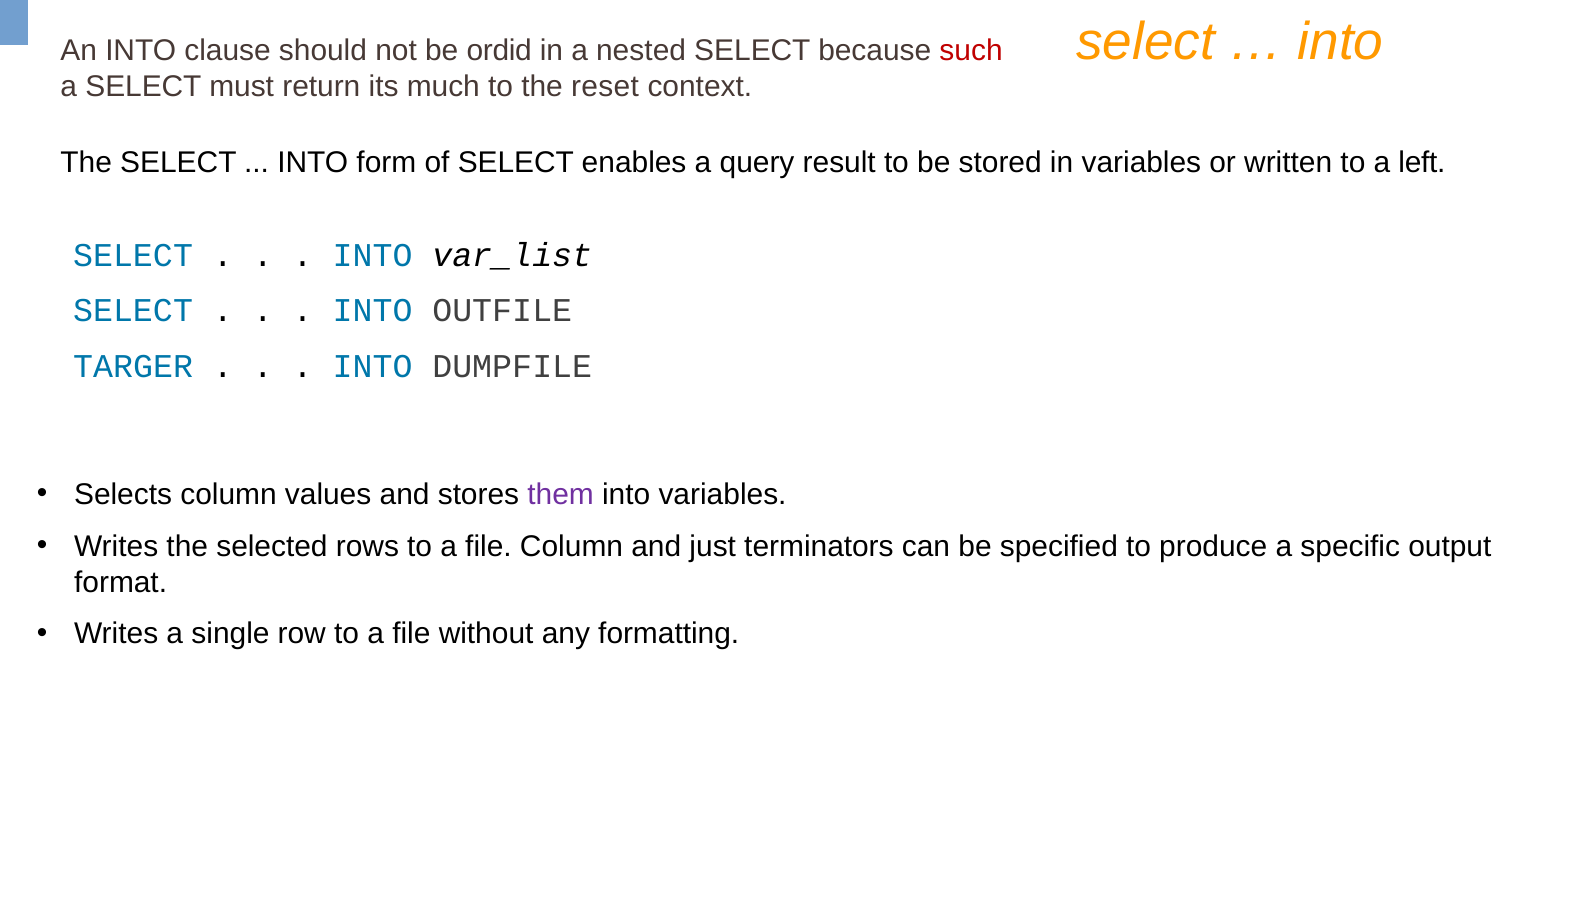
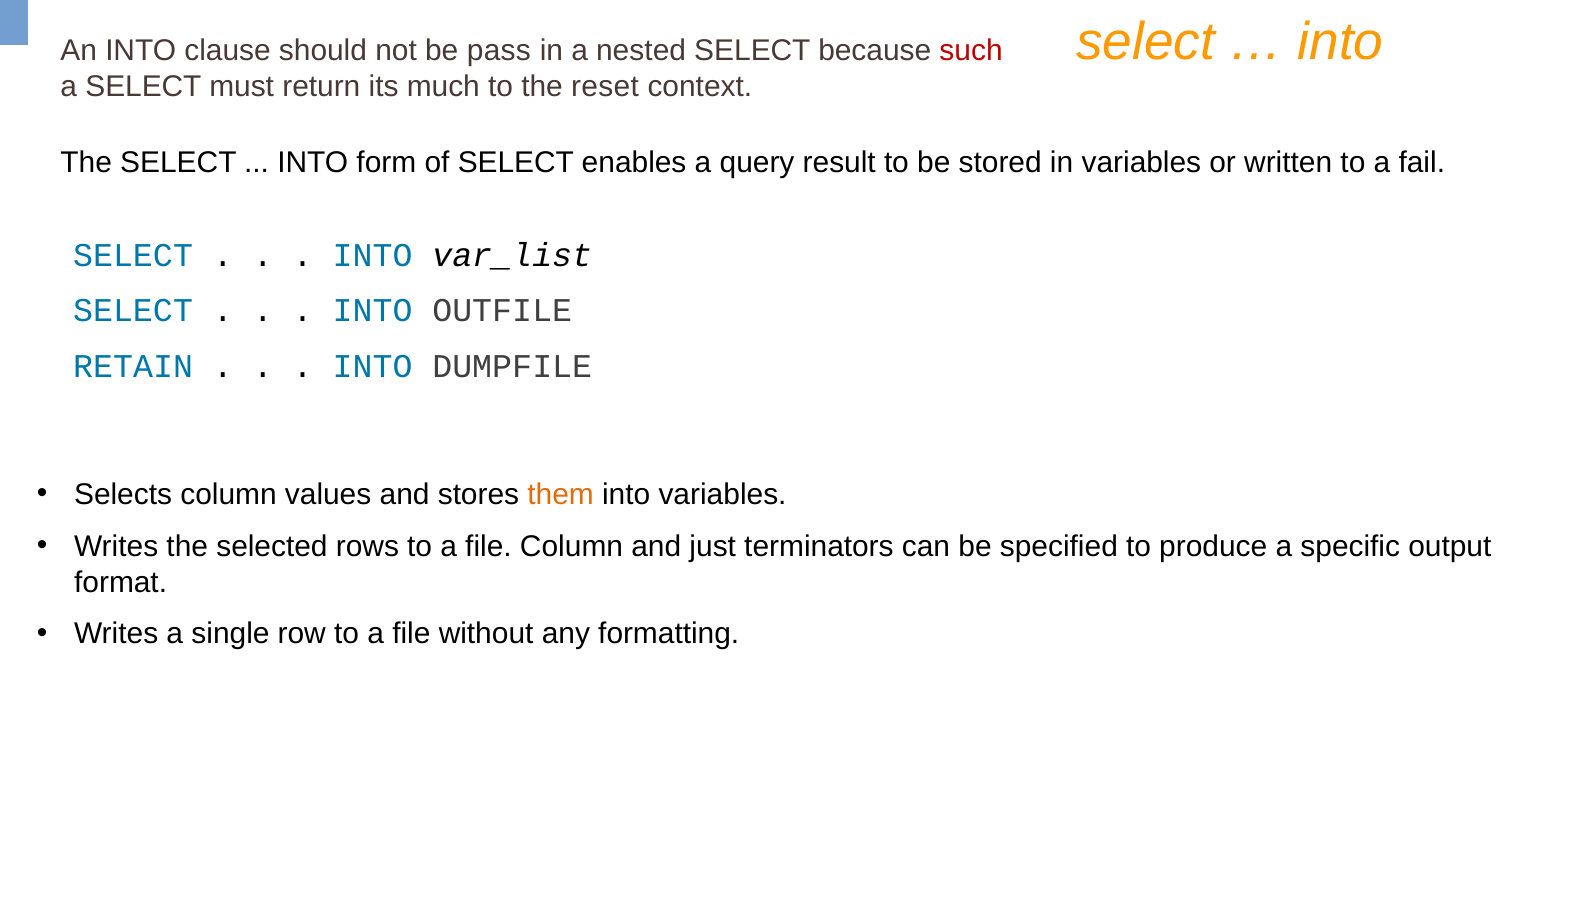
ordid: ordid -> pass
left: left -> fail
TARGER: TARGER -> RETAIN
them colour: purple -> orange
